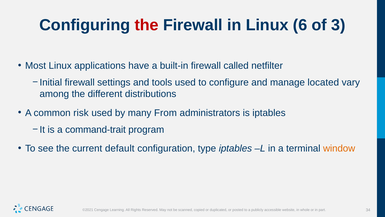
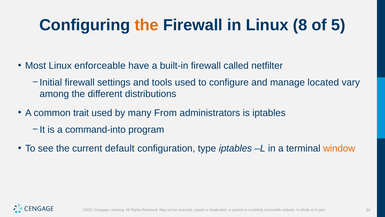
the at (147, 25) colour: red -> orange
6: 6 -> 8
3: 3 -> 5
applications: applications -> enforceable
risk: risk -> trait
command-trait: command-trait -> command-into
